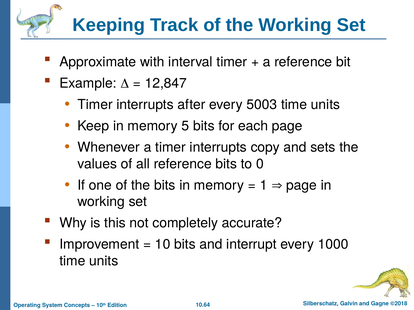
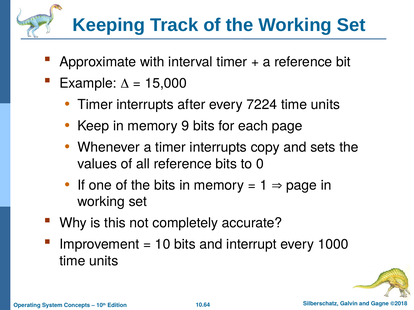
12,847: 12,847 -> 15,000
5003: 5003 -> 7224
5: 5 -> 9
